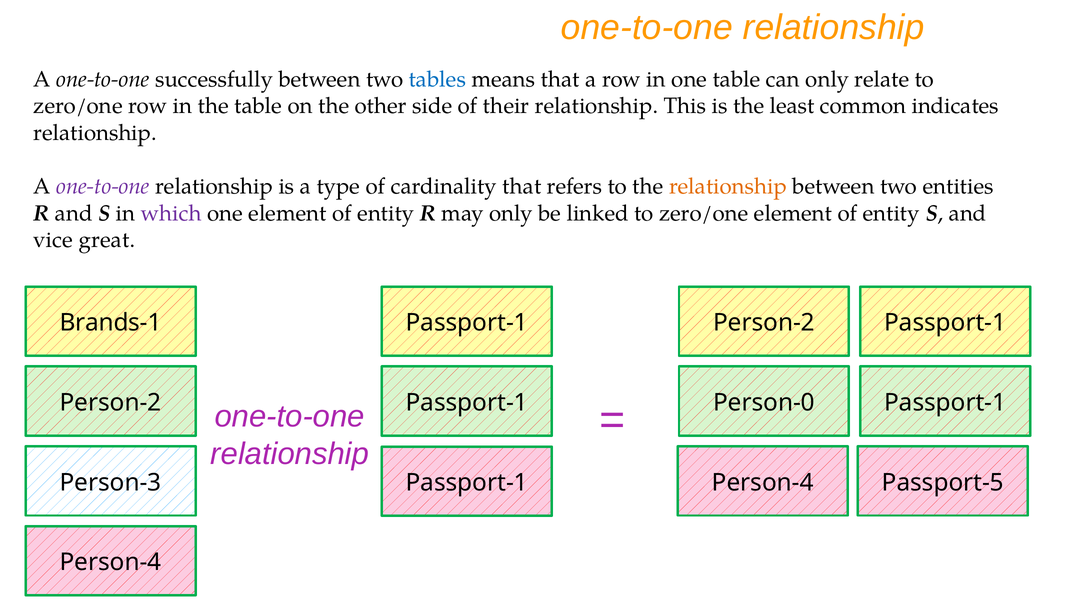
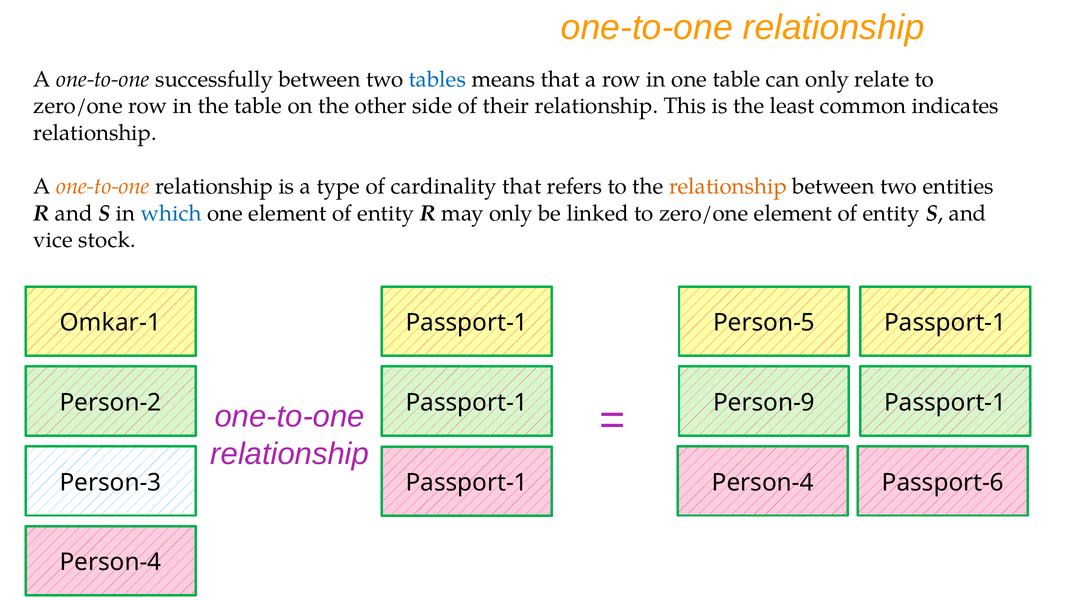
one-to-one at (103, 186) colour: purple -> orange
which colour: purple -> blue
great: great -> stock
Brands-1: Brands-1 -> Omkar-1
Person-2 at (764, 323): Person-2 -> Person-5
Person-0: Person-0 -> Person-9
Passport-5: Passport-5 -> Passport-6
